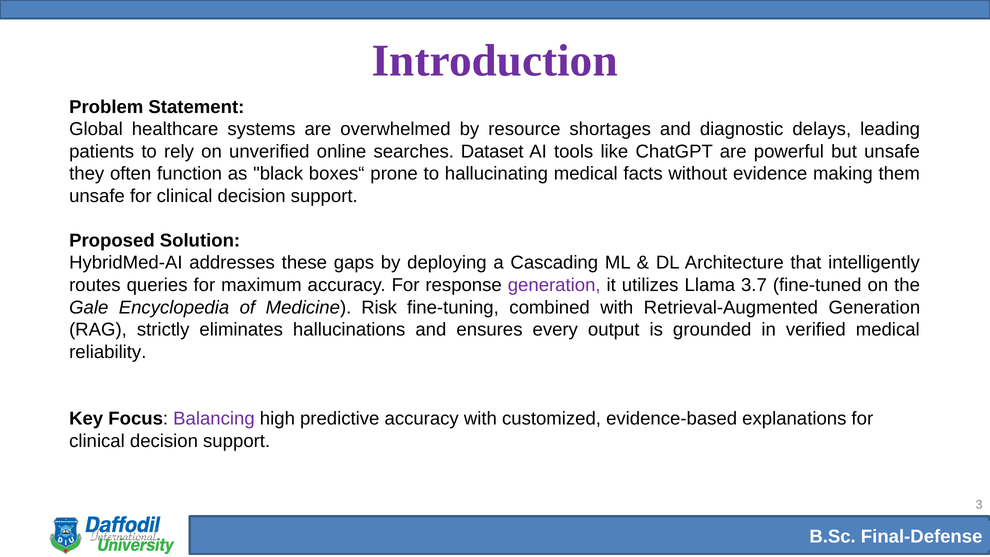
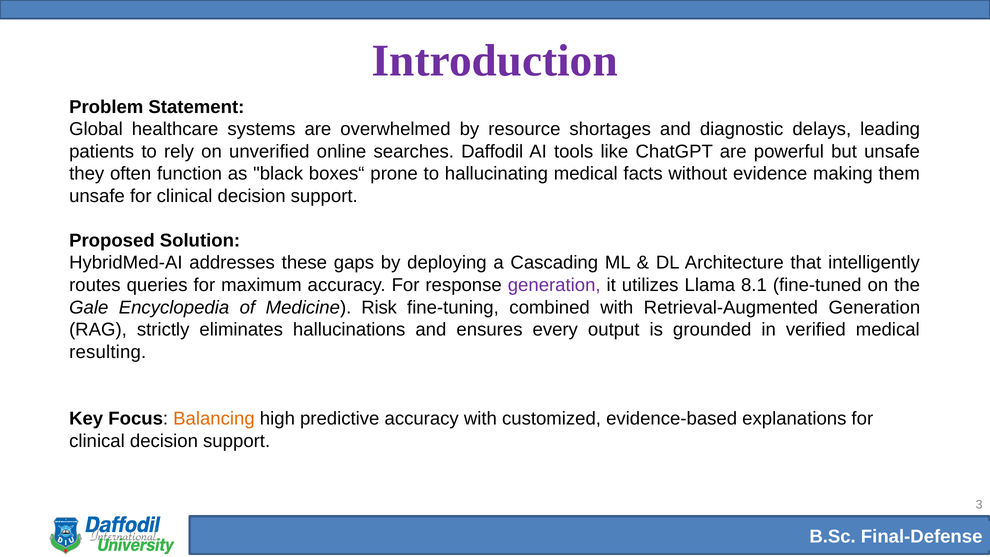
Dataset: Dataset -> Daffodil
3.7: 3.7 -> 8.1
reliability: reliability -> resulting
Balancing colour: purple -> orange
